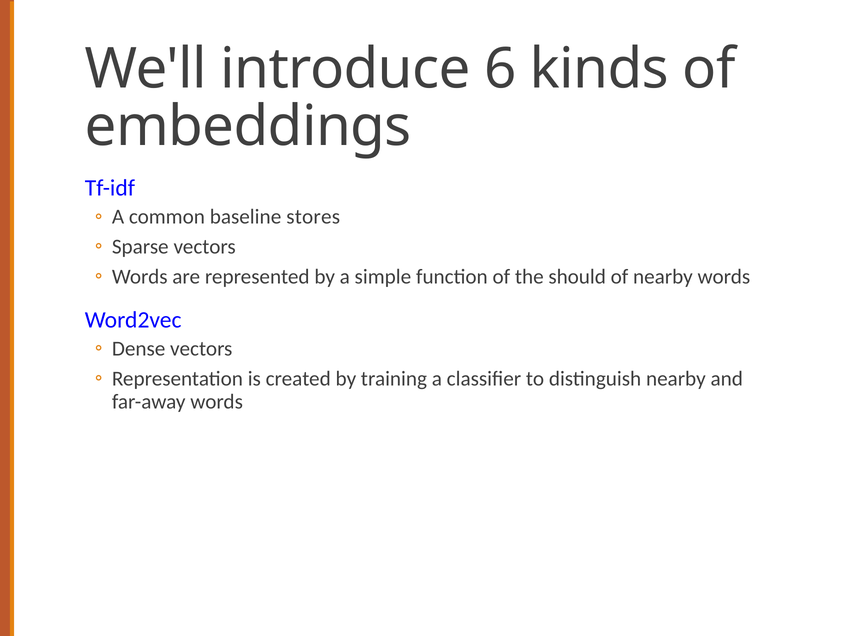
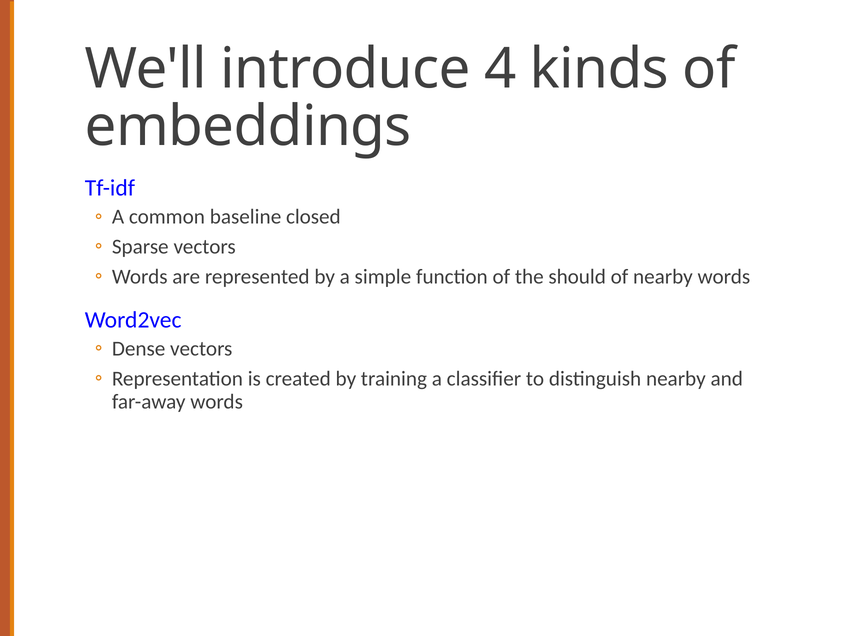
6: 6 -> 4
stores: stores -> closed
